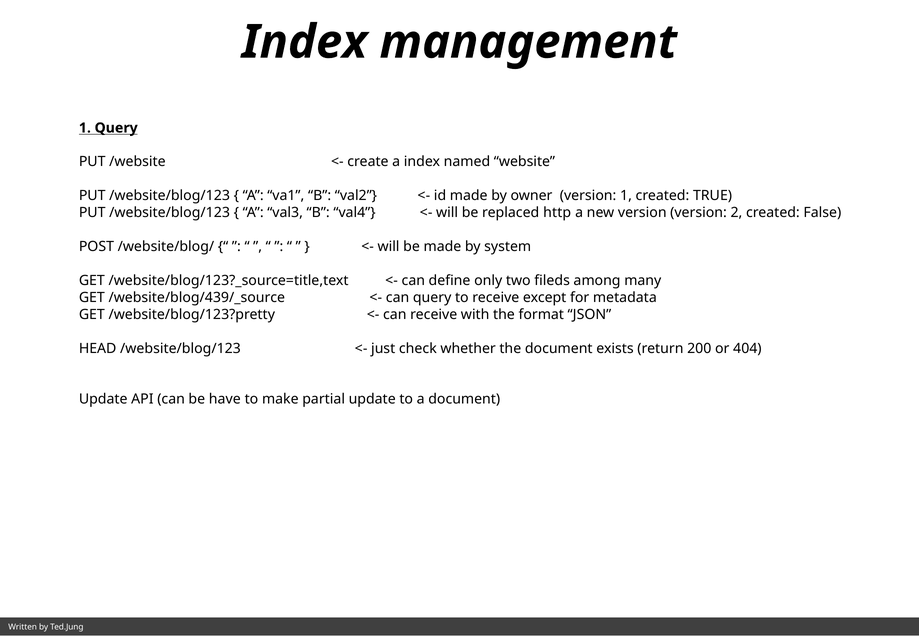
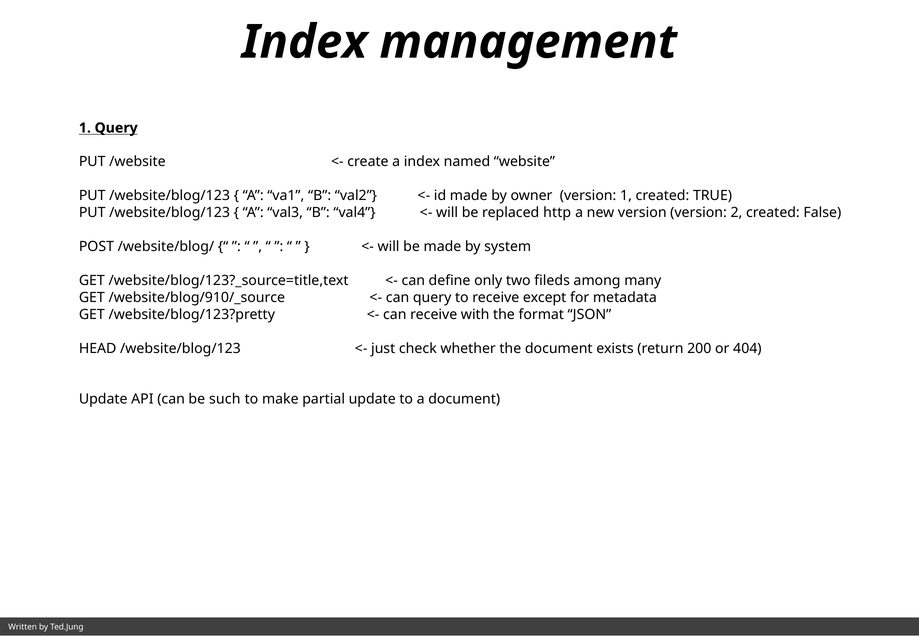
/website/blog/439/_source: /website/blog/439/_source -> /website/blog/910/_source
have: have -> such
